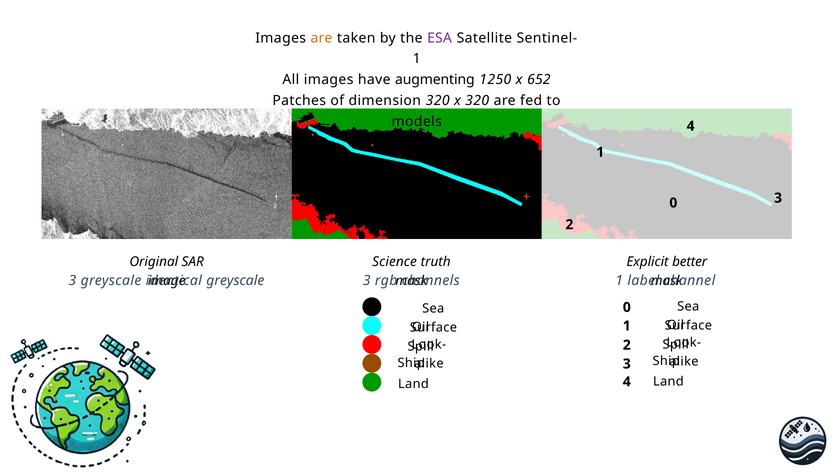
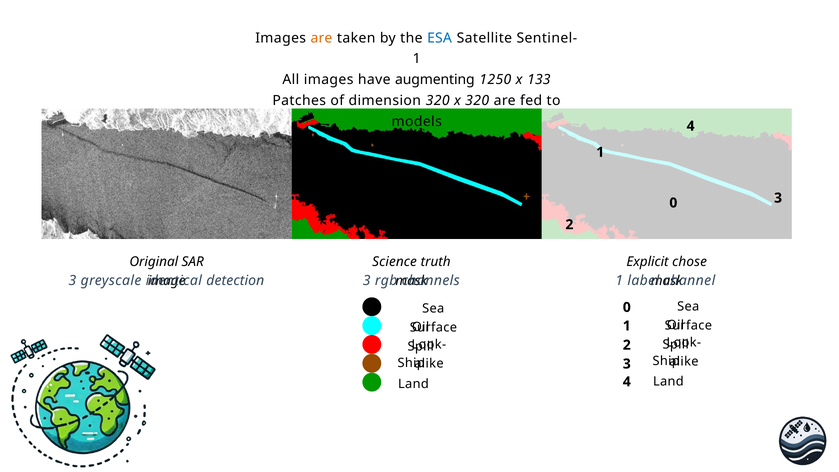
ESA colour: purple -> blue
652: 652 -> 133
better: better -> chose
greyscale at (235, 280): greyscale -> detection
